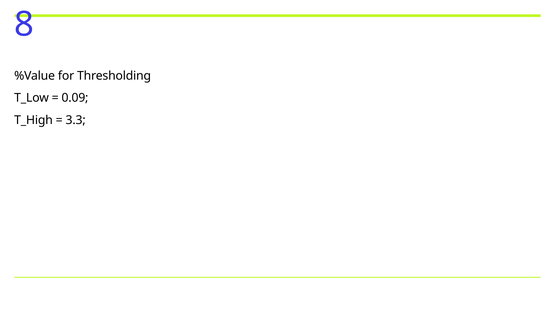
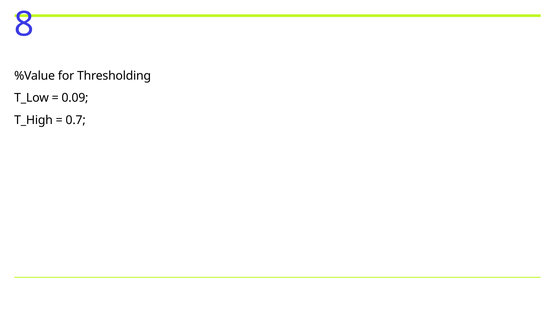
3.3: 3.3 -> 0.7
